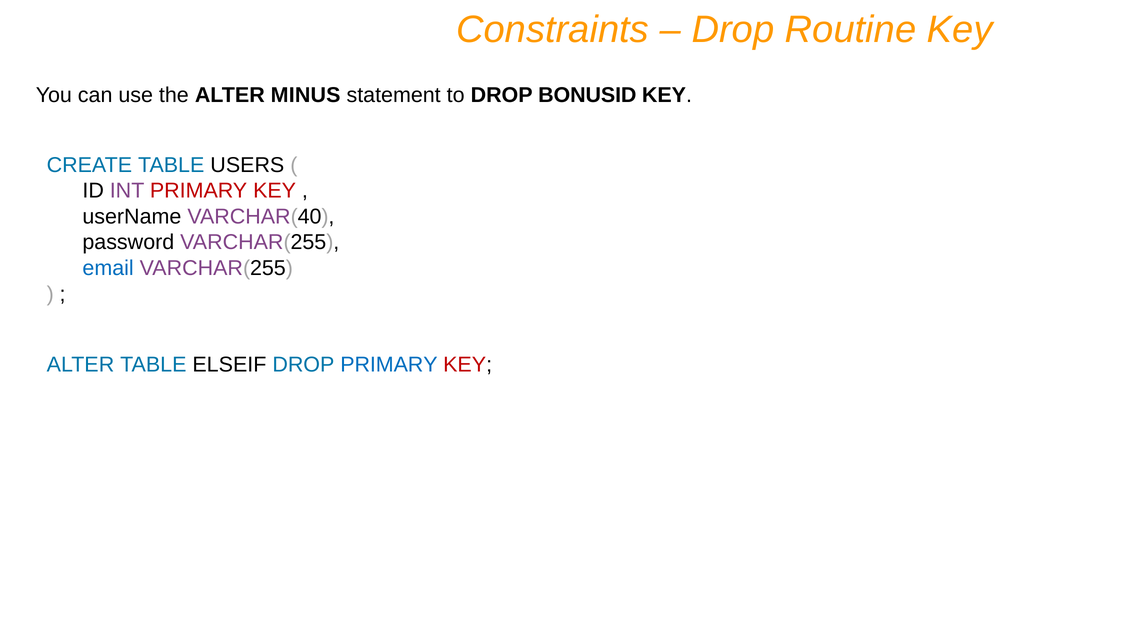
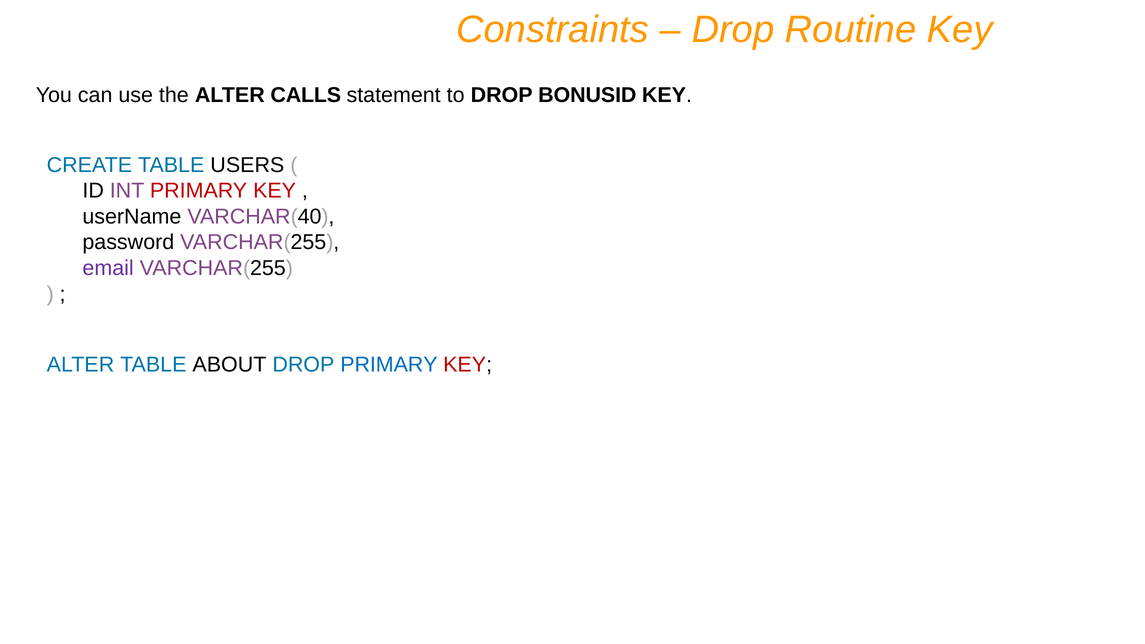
MINUS: MINUS -> CALLS
email colour: blue -> purple
ELSEIF: ELSEIF -> ABOUT
